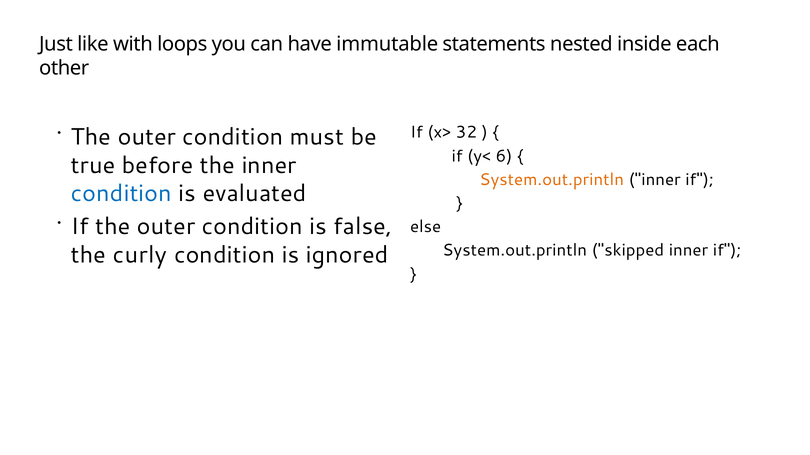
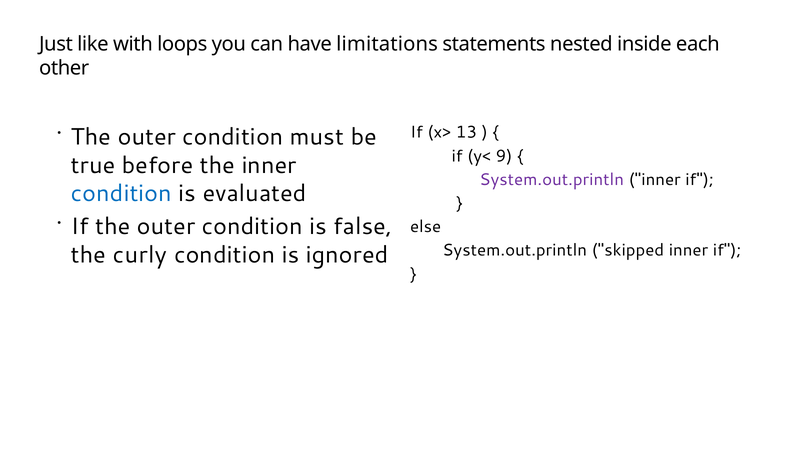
immutable: immutable -> limitations
32: 32 -> 13
6: 6 -> 9
System.out.println at (552, 180) colour: orange -> purple
